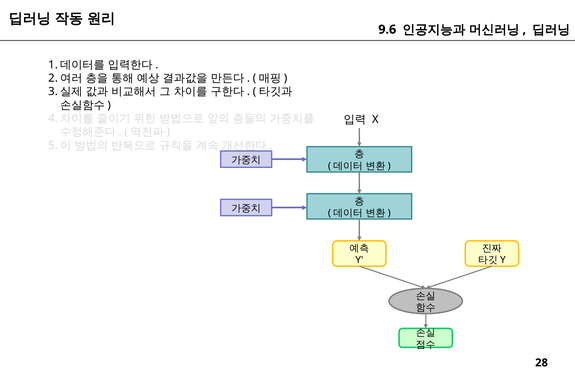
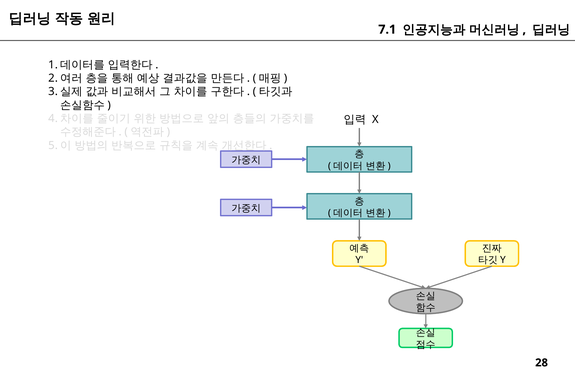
9.6: 9.6 -> 7.1
